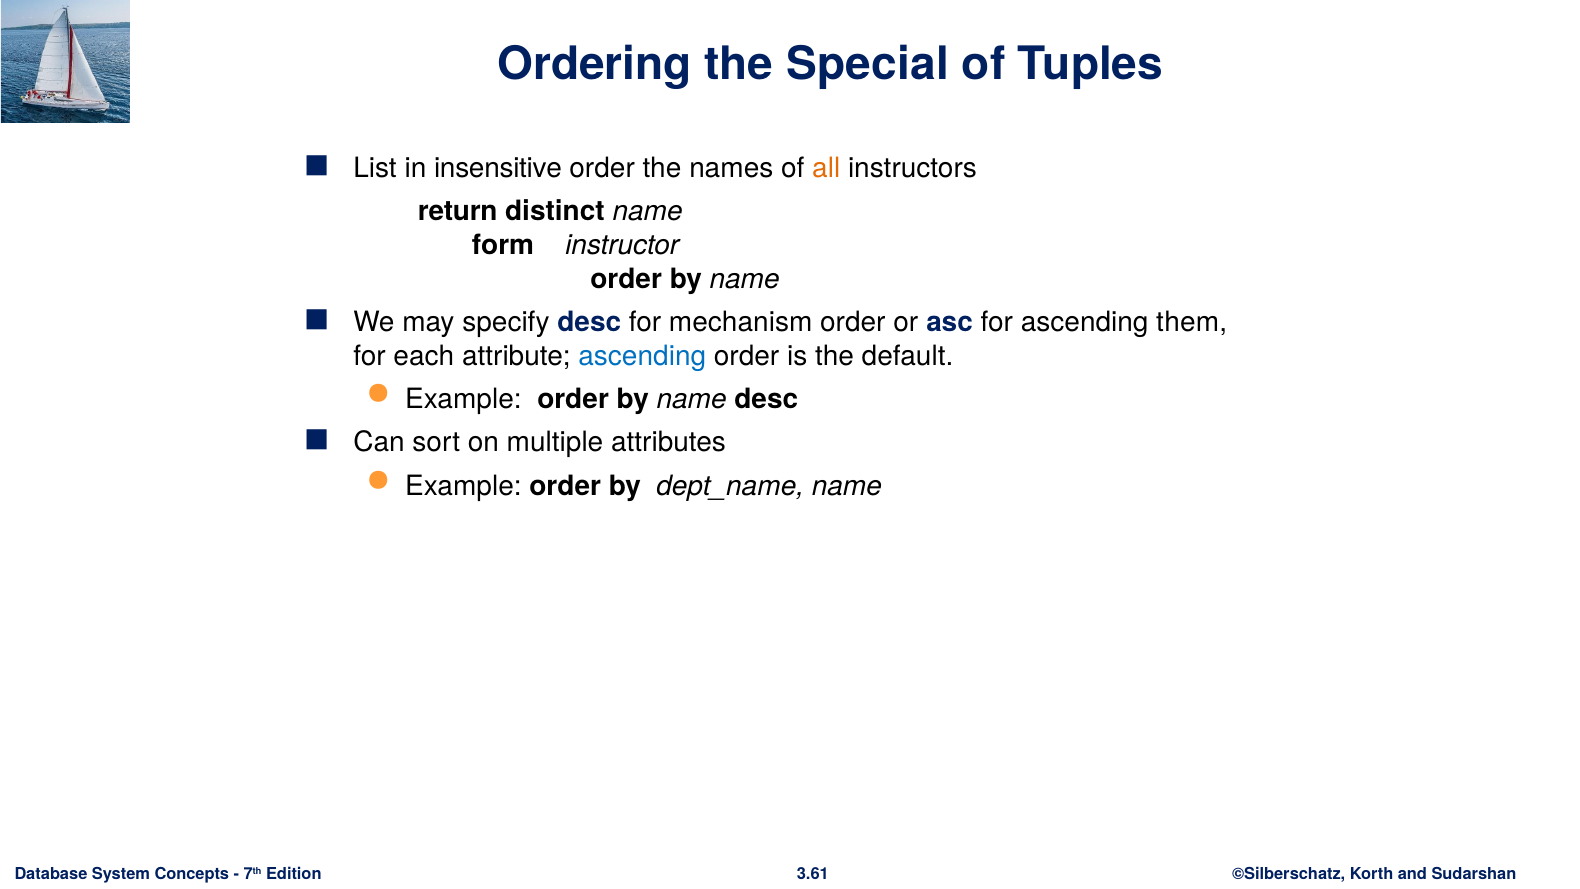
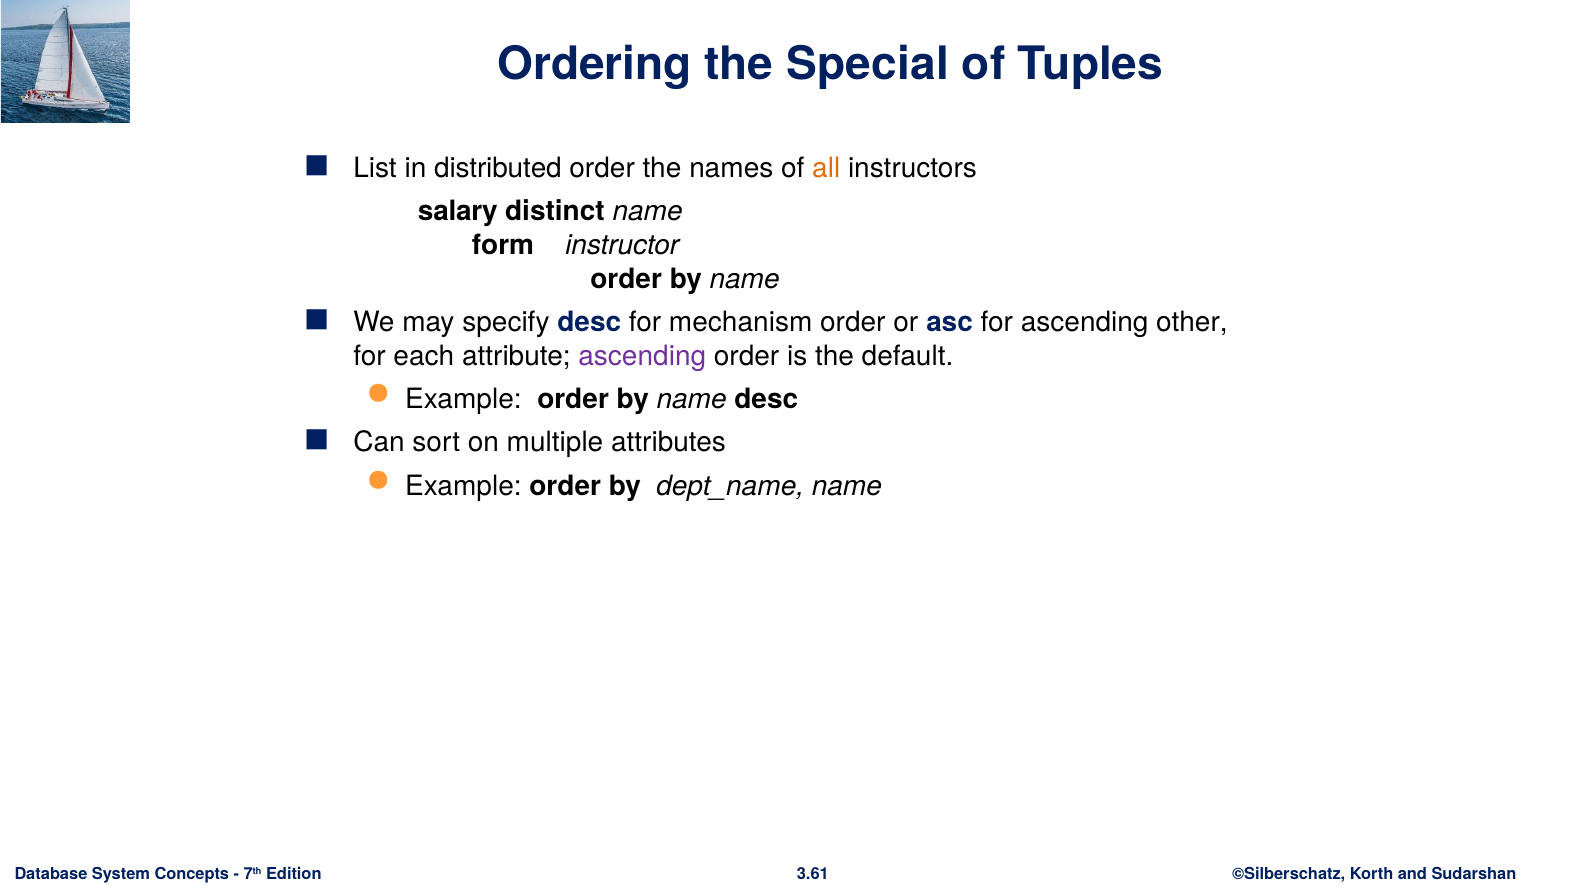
insensitive: insensitive -> distributed
return: return -> salary
them: them -> other
ascending at (642, 356) colour: blue -> purple
